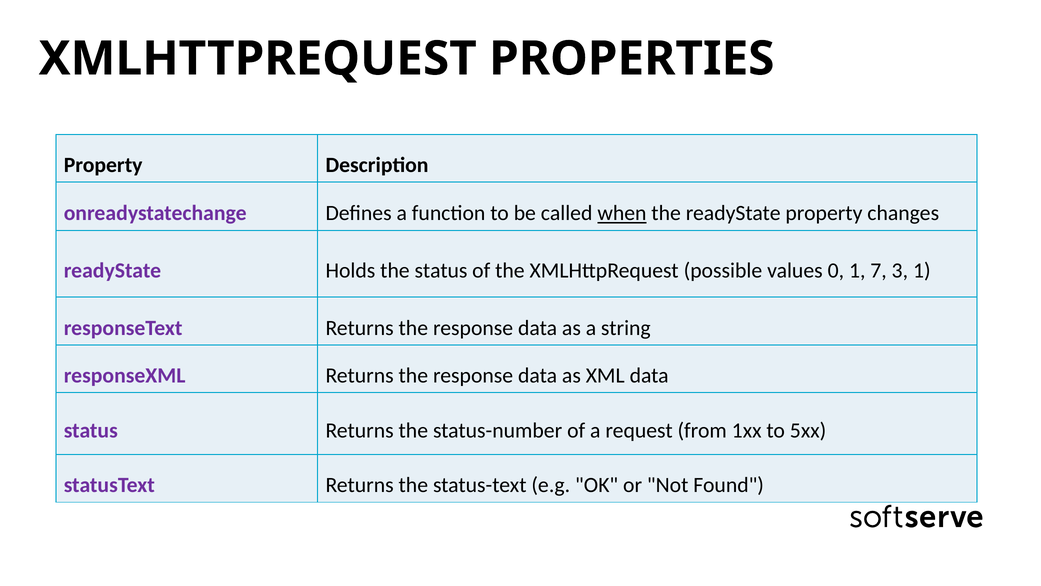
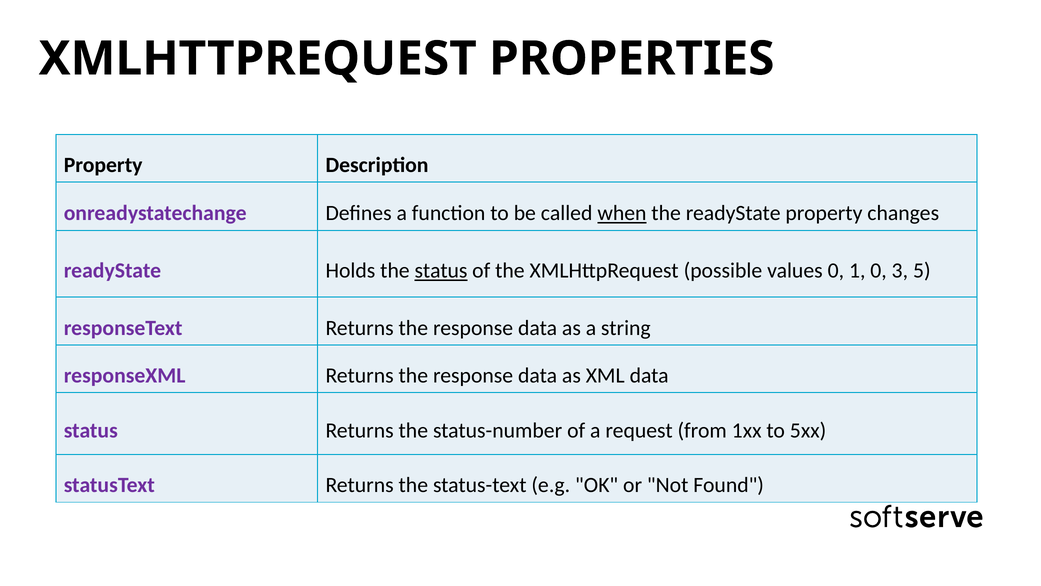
status at (441, 271) underline: none -> present
1 7: 7 -> 0
3 1: 1 -> 5
